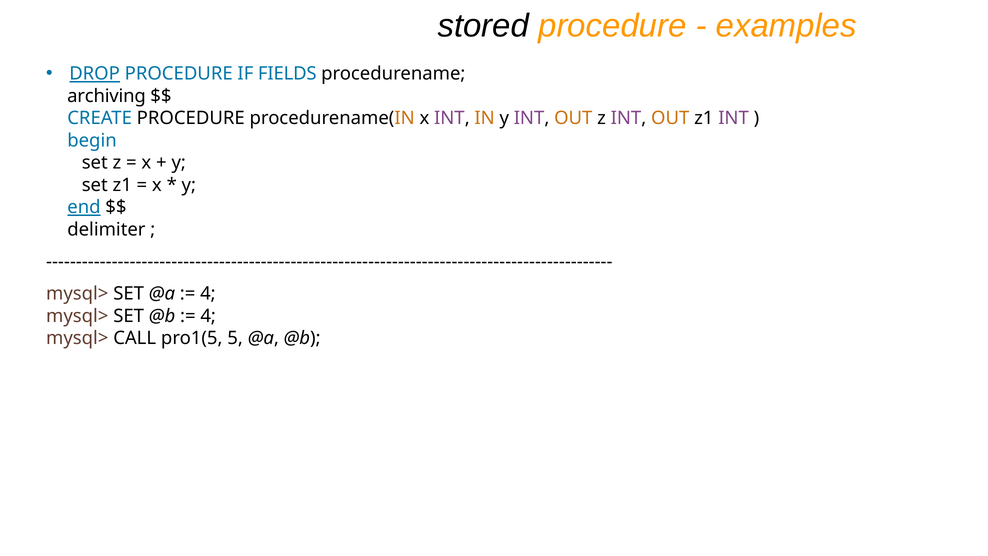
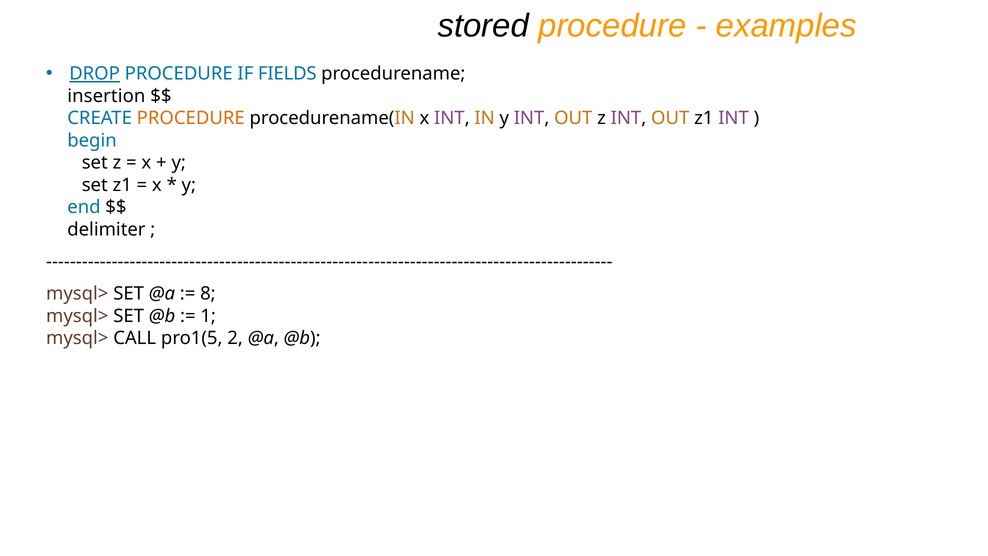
archiving: archiving -> insertion
PROCEDURE at (191, 118) colour: black -> orange
end underline: present -> none
4 at (208, 294): 4 -> 8
4 at (208, 316): 4 -> 1
5: 5 -> 2
